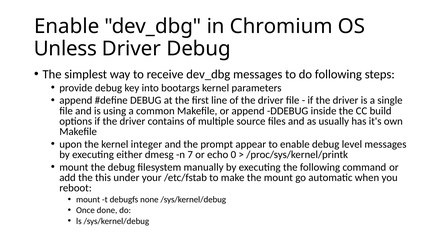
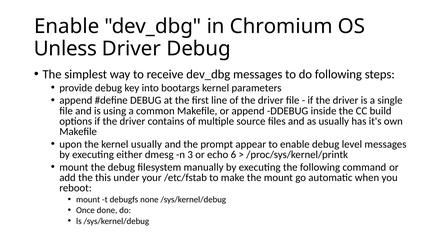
kernel integer: integer -> usually
7: 7 -> 3
0: 0 -> 6
